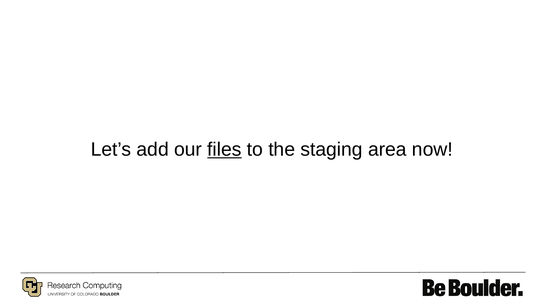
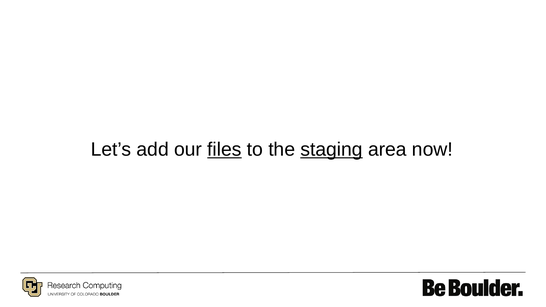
staging underline: none -> present
